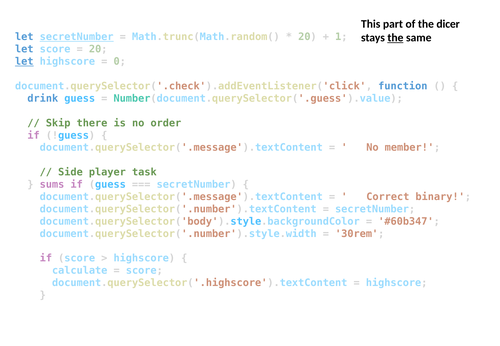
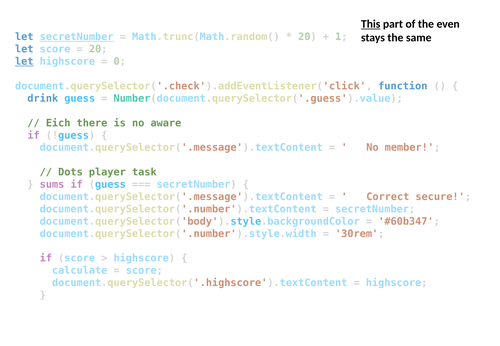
This underline: none -> present
dicer: dicer -> even
the at (395, 38) underline: present -> none
Skip: Skip -> Eich
order: order -> aware
Side: Side -> Dots
binary: binary -> secure
